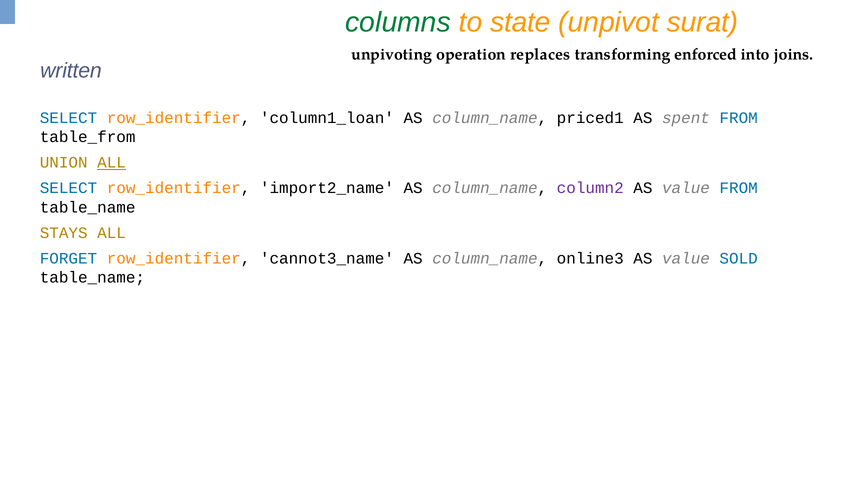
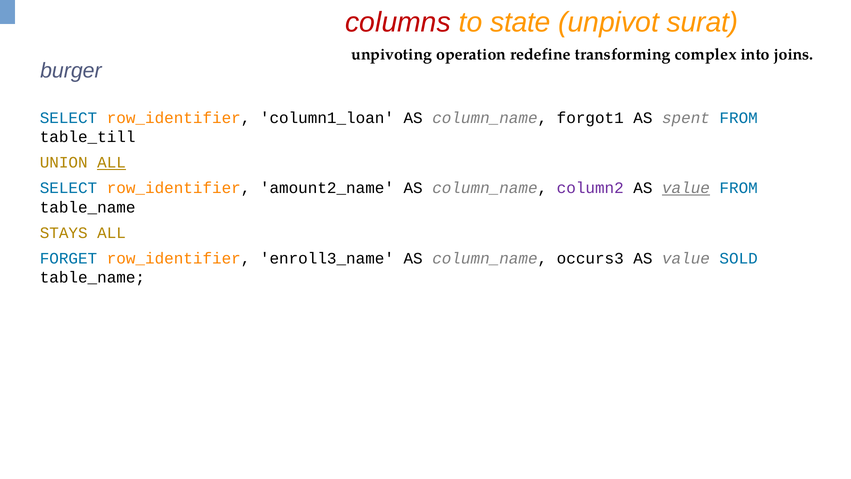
columns colour: green -> red
replaces: replaces -> redefine
enforced: enforced -> complex
written: written -> burger
priced1: priced1 -> forgot1
table_from: table_from -> table_till
import2_name: import2_name -> amount2_name
value at (686, 188) underline: none -> present
cannot3_name: cannot3_name -> enroll3_name
online3: online3 -> occurs3
